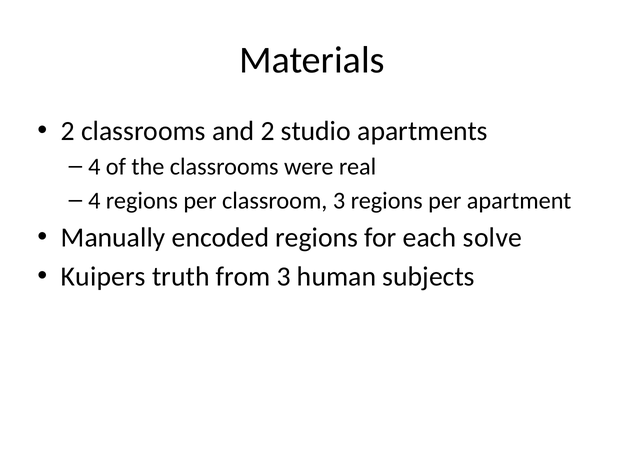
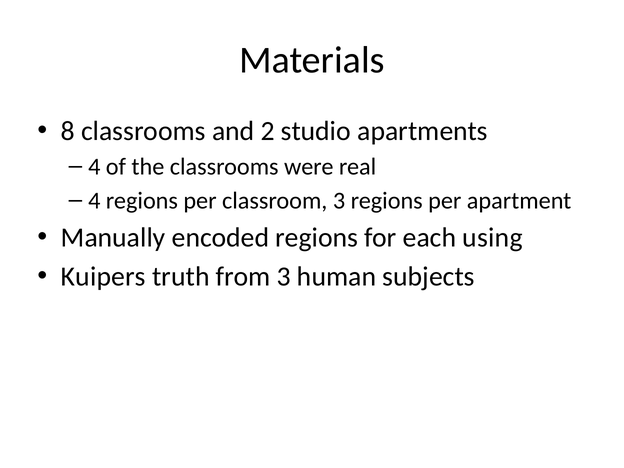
2 at (68, 131): 2 -> 8
solve: solve -> using
